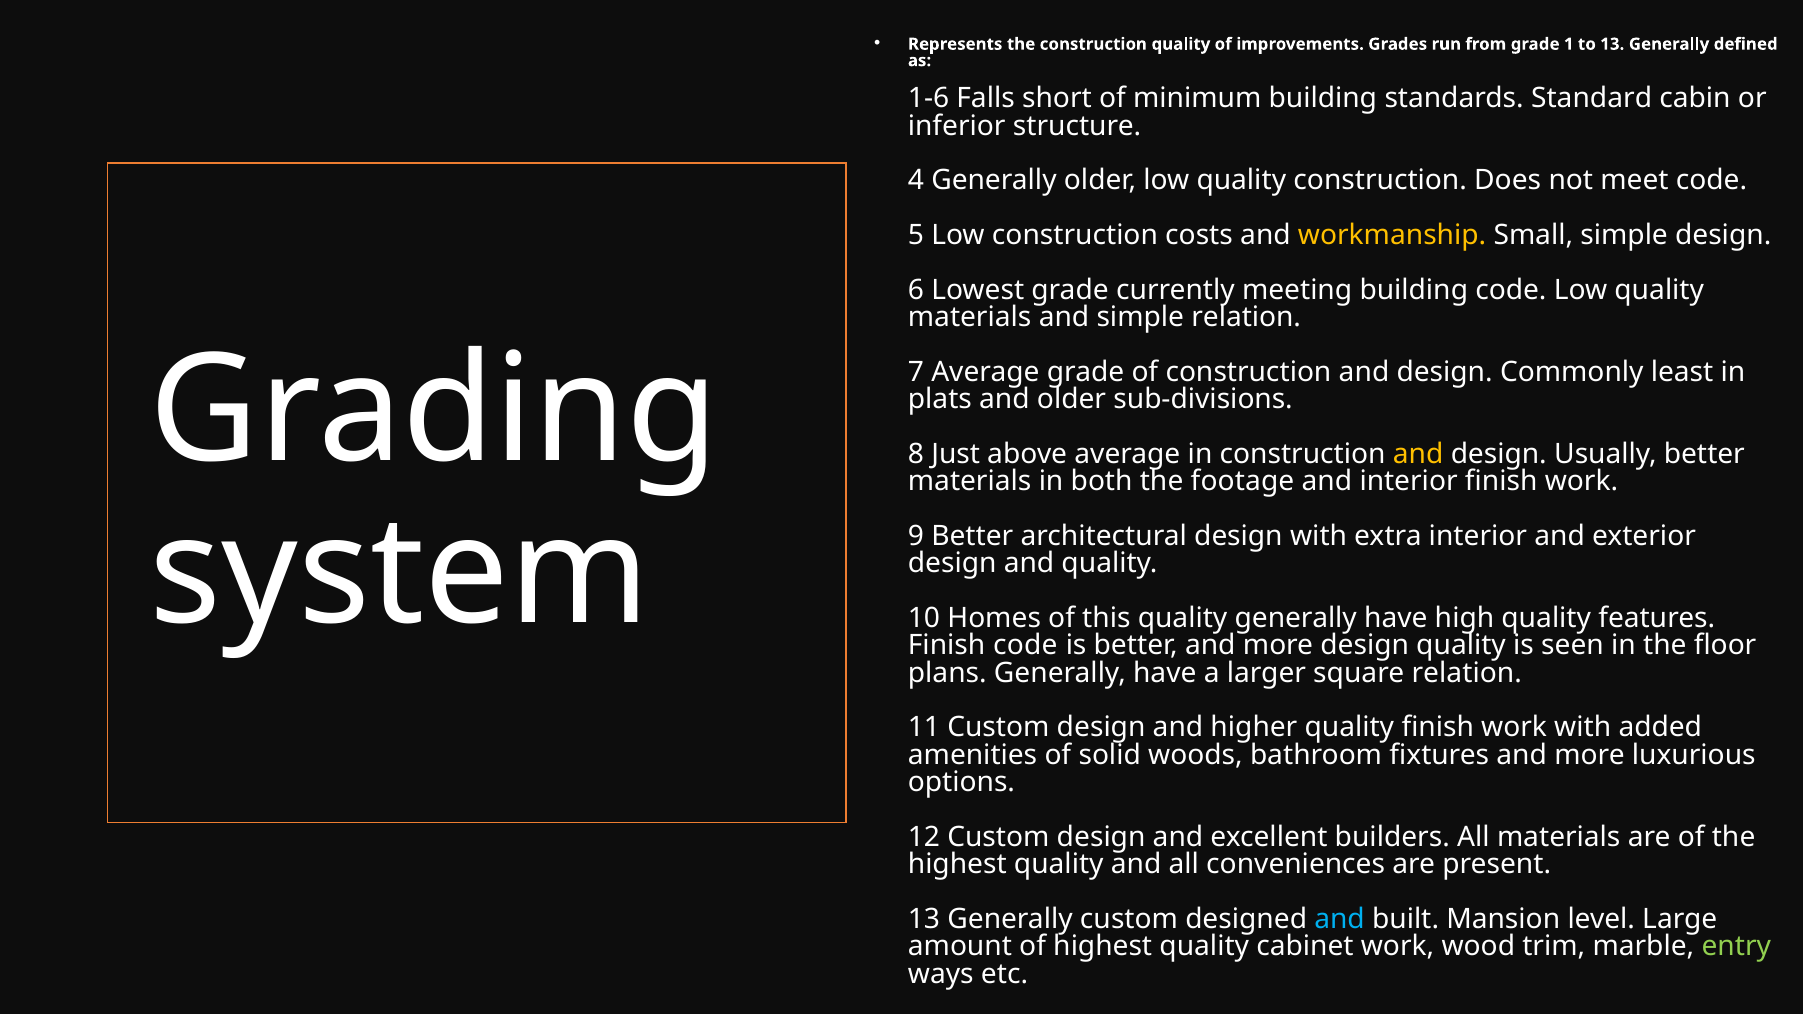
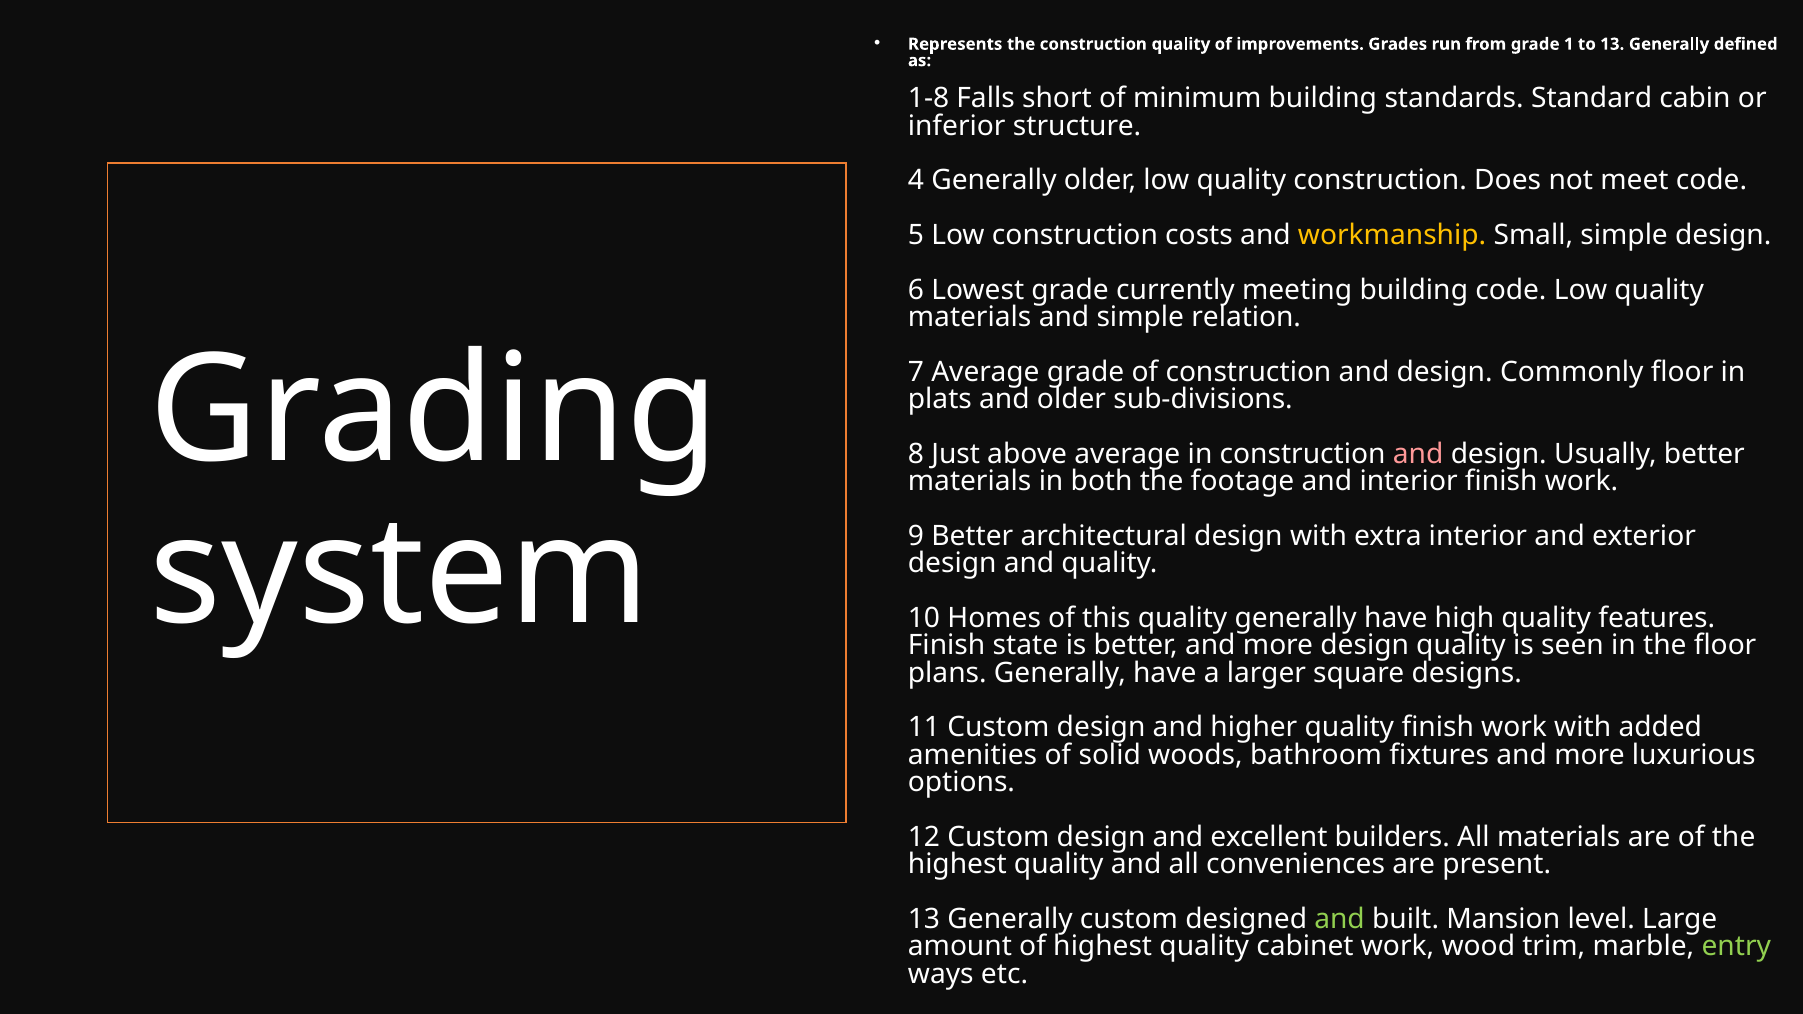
1-6: 1-6 -> 1-8
Commonly least: least -> floor
and at (1418, 454) colour: yellow -> pink
Finish code: code -> state
square relation: relation -> designs
and at (1339, 919) colour: light blue -> light green
